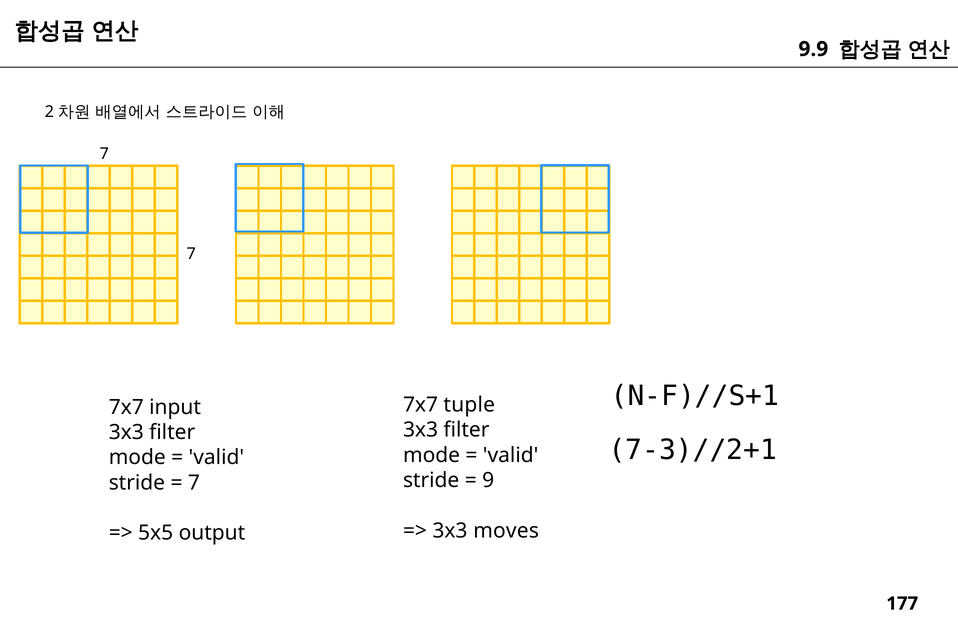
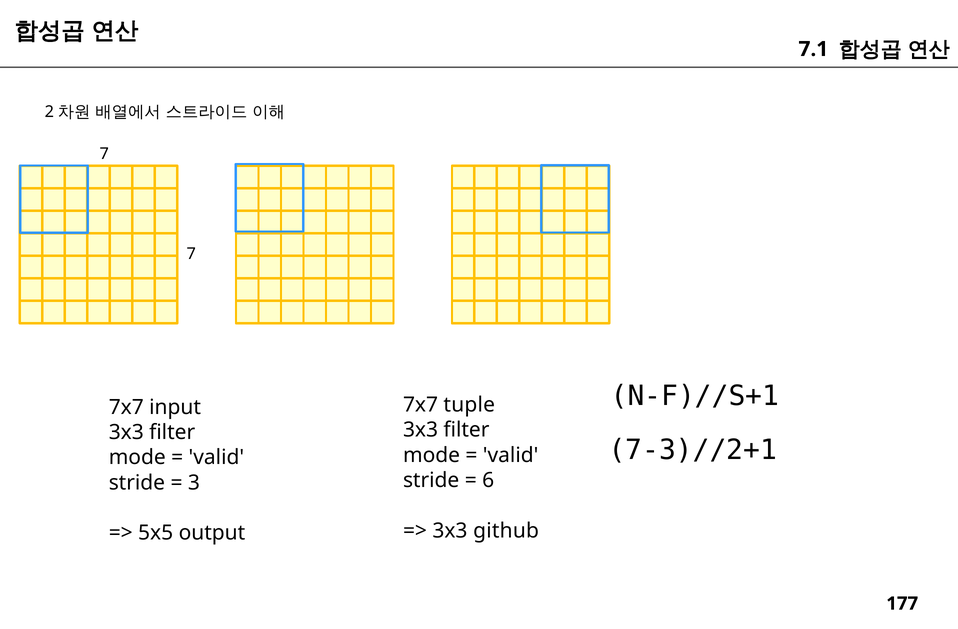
9.9: 9.9 -> 7.1
9: 9 -> 6
7 at (194, 483): 7 -> 3
moves: moves -> github
